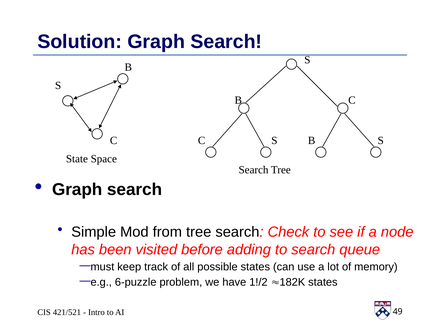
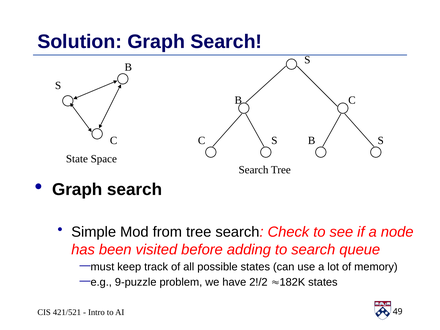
6-puzzle: 6-puzzle -> 9-puzzle
1!/2: 1!/2 -> 2!/2
